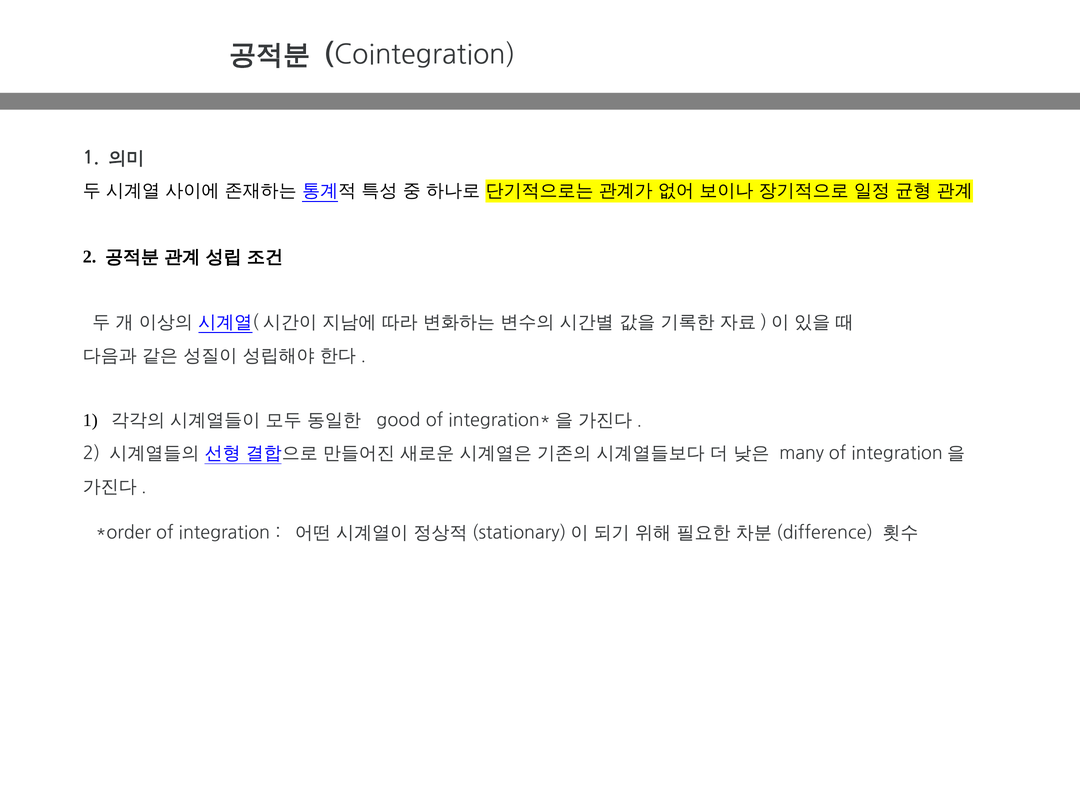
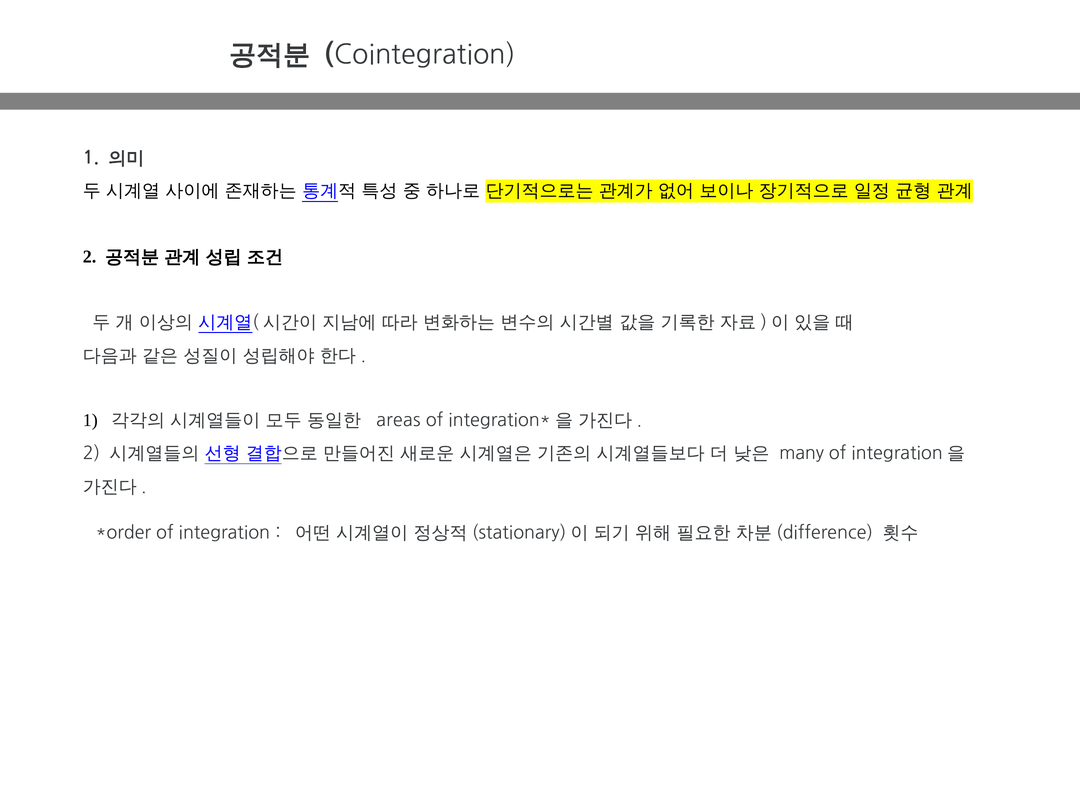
good: good -> areas
